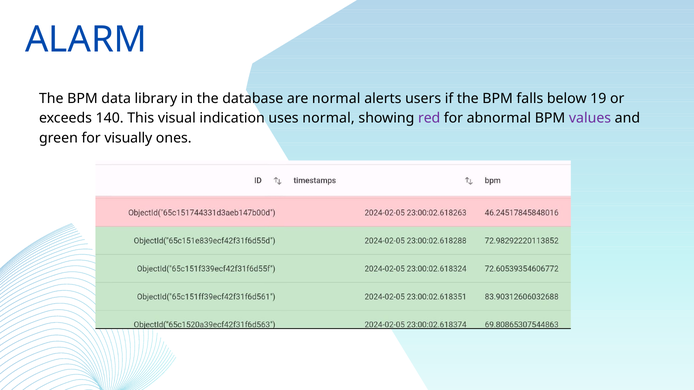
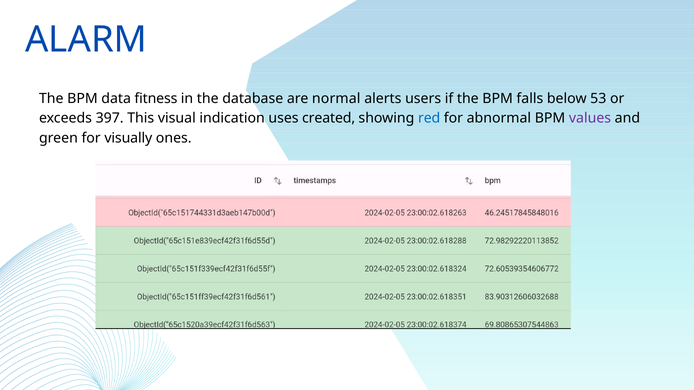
library: library -> fitness
19: 19 -> 53
140: 140 -> 397
uses normal: normal -> created
red colour: purple -> blue
